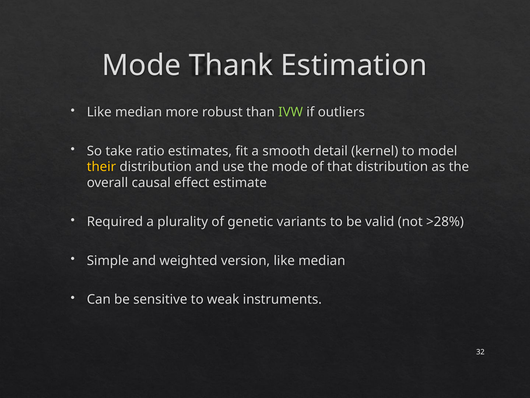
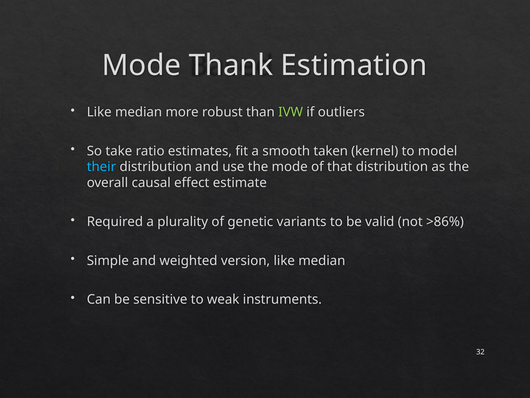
detail: detail -> taken
their colour: yellow -> light blue
>28%: >28% -> >86%
